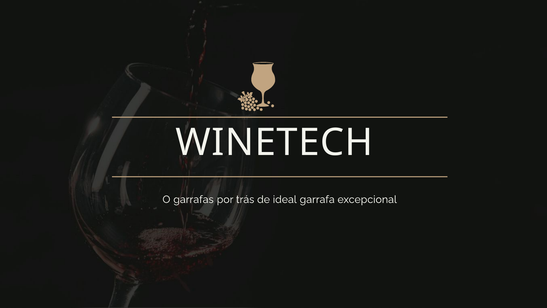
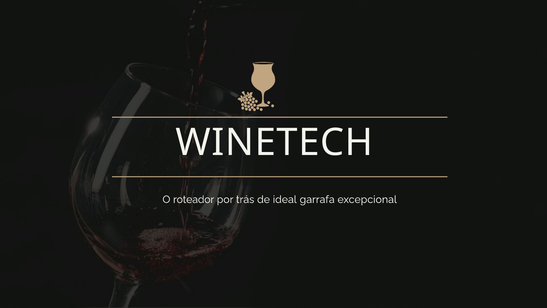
garrafas: garrafas -> roteador
